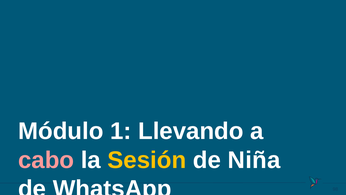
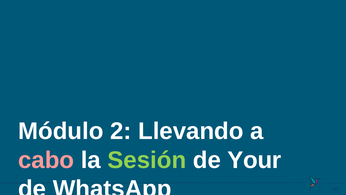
1: 1 -> 2
Sesión colour: yellow -> light green
Niña: Niña -> Your
